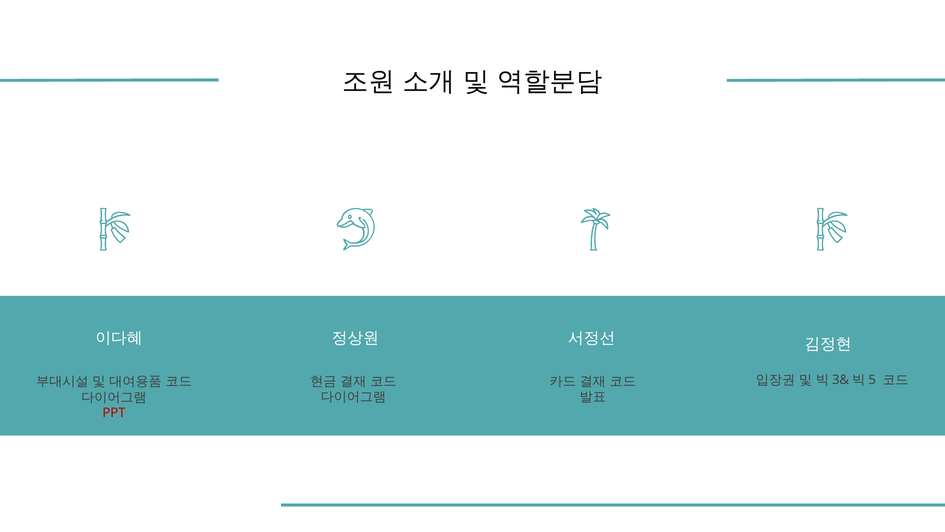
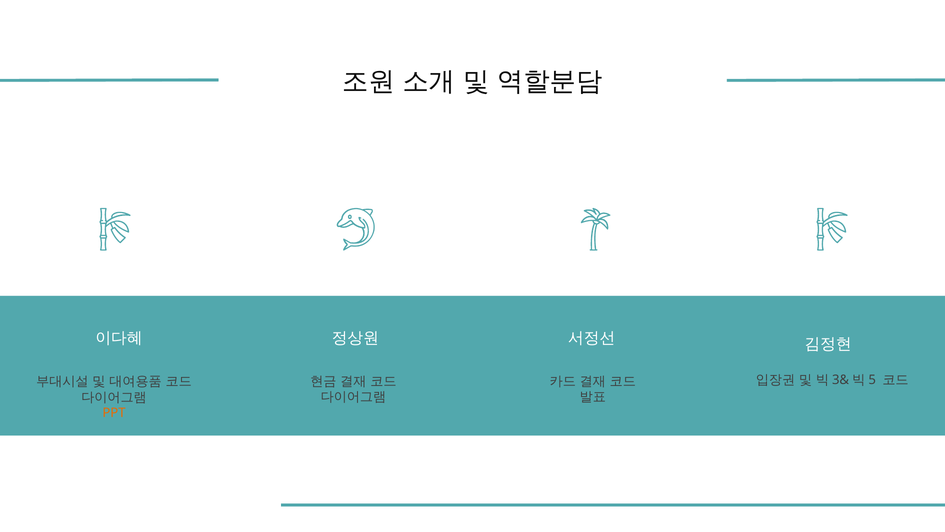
PPT colour: red -> orange
